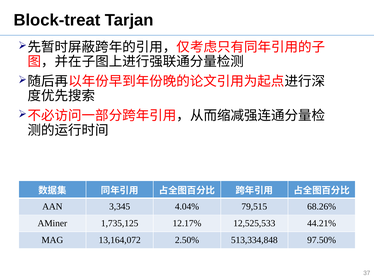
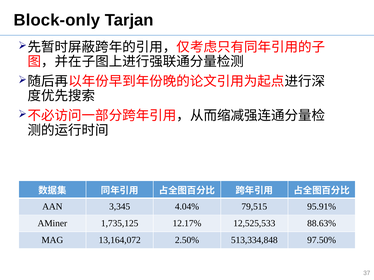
Block-treat: Block-treat -> Block-only
68.26%: 68.26% -> 95.91%
44.21%: 44.21% -> 88.63%
